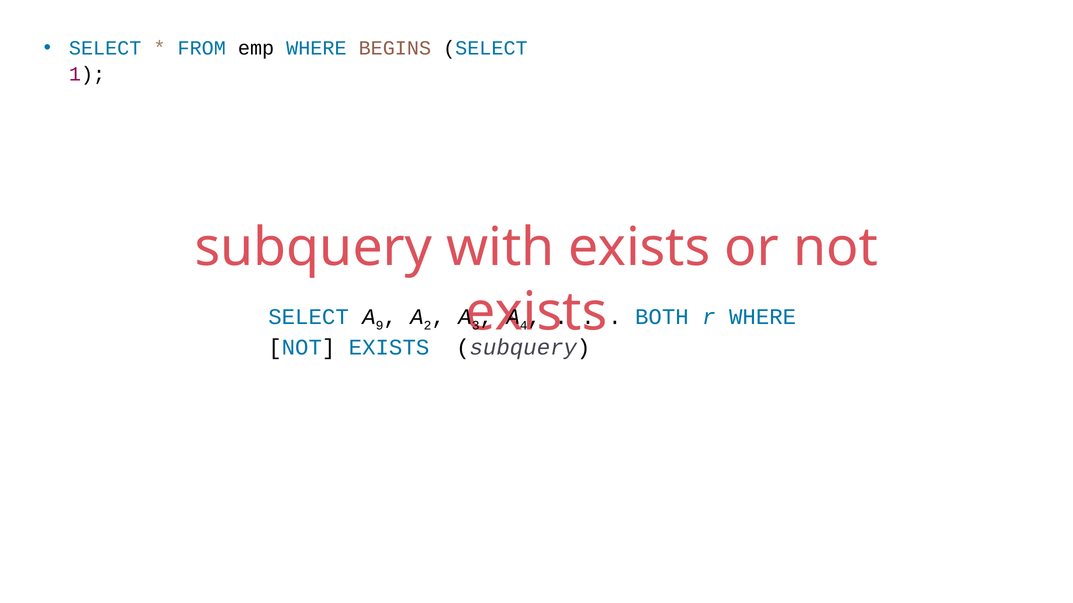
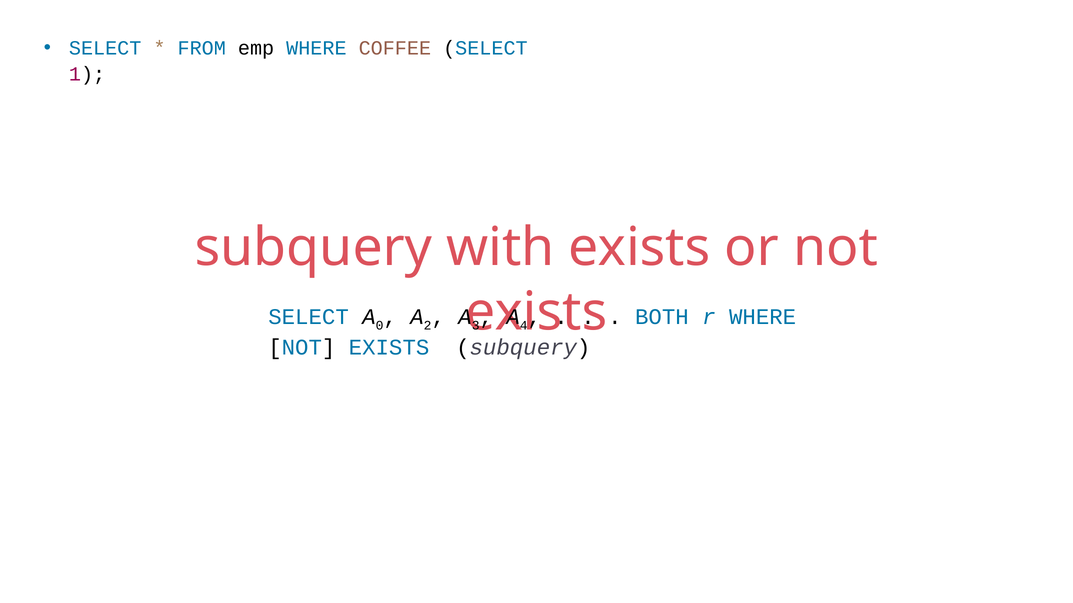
BEGINS: BEGINS -> COFFEE
9: 9 -> 0
